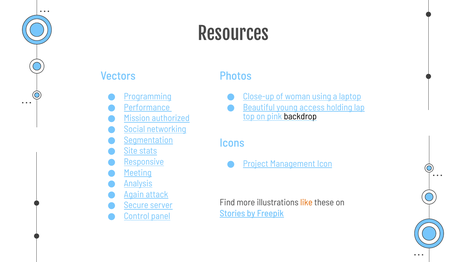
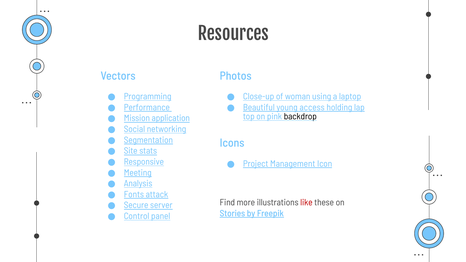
authorized: authorized -> application
Again: Again -> Fonts
like colour: orange -> red
